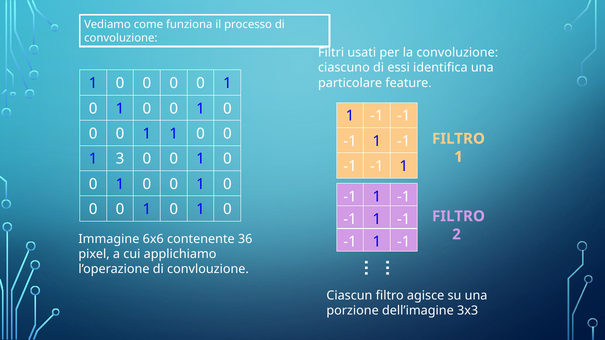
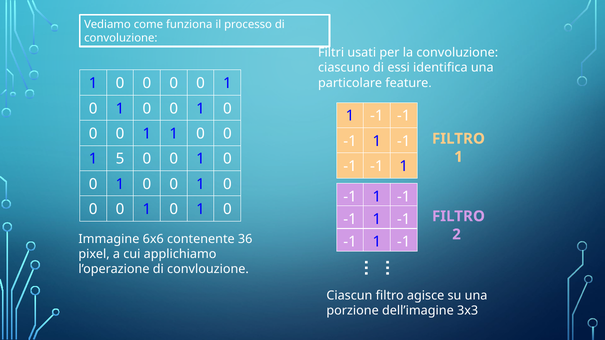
3: 3 -> 5
